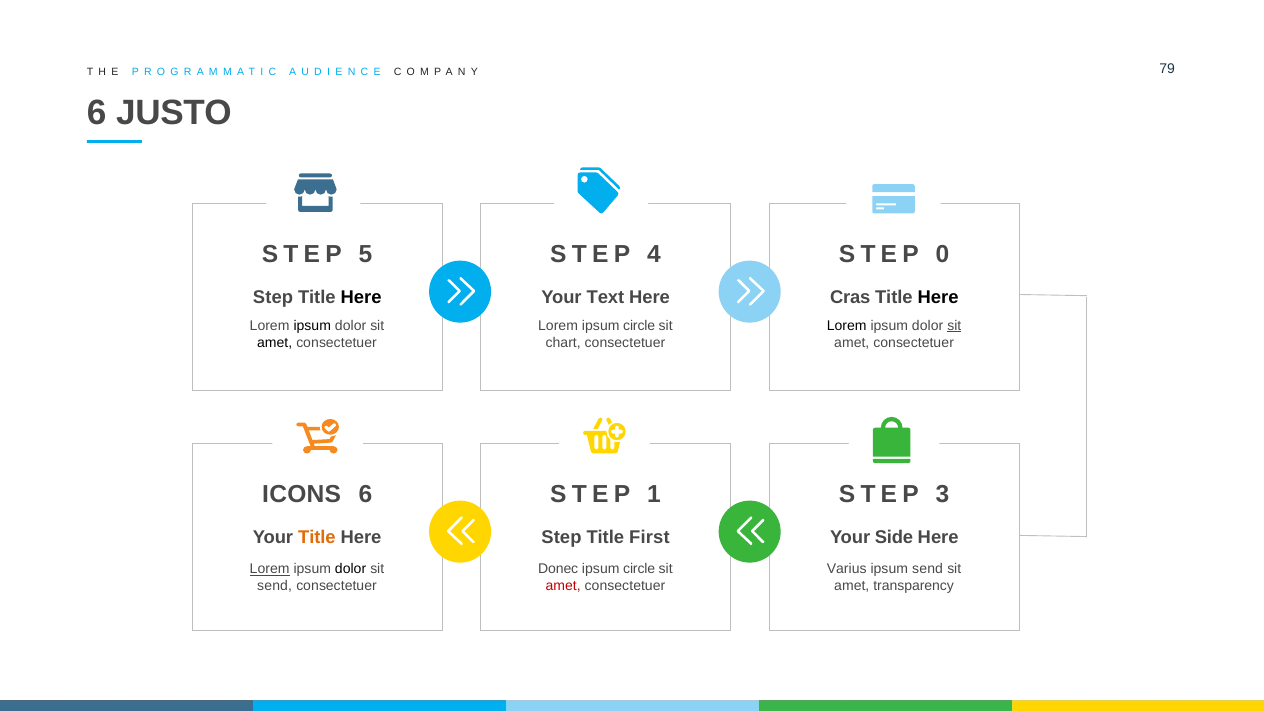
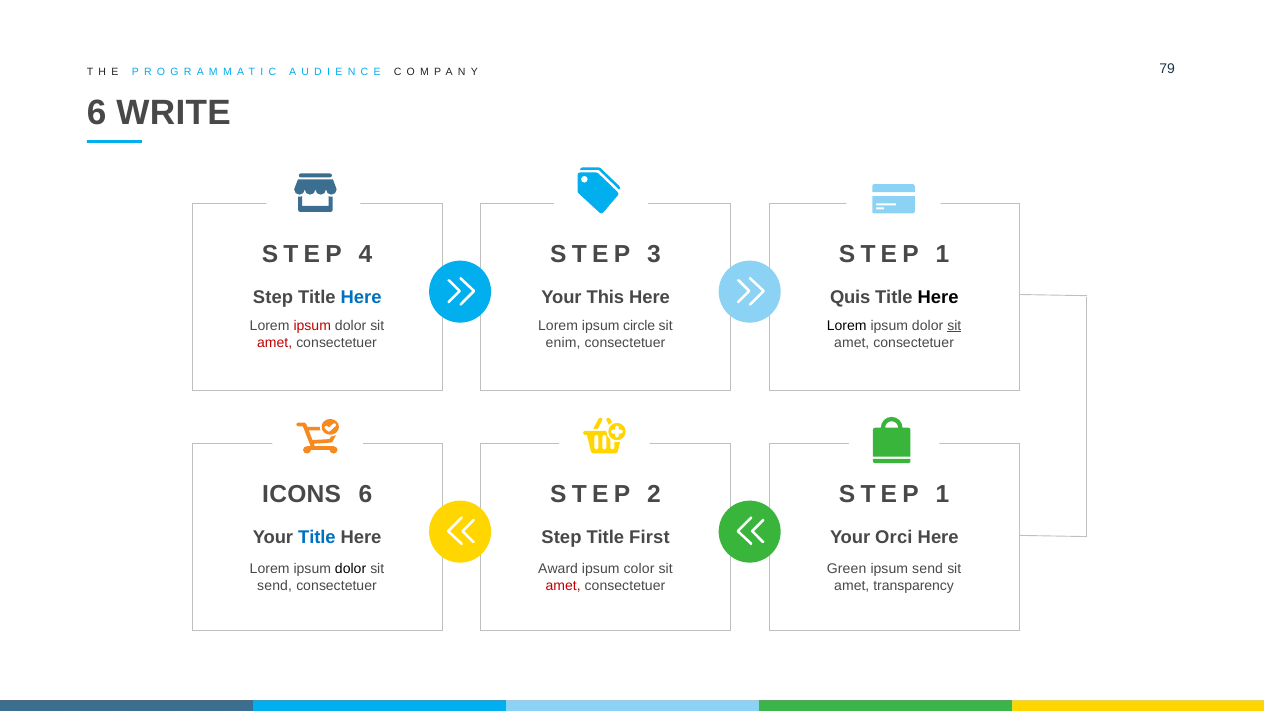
JUSTO: JUSTO -> WRITE
5: 5 -> 4
4: 4 -> 3
0 at (943, 255): 0 -> 1
Here at (361, 297) colour: black -> blue
Text: Text -> This
Cras: Cras -> Quis
ipsum at (312, 326) colour: black -> red
amet at (275, 342) colour: black -> red
chart: chart -> enim
1: 1 -> 2
3 at (943, 495): 3 -> 1
Title at (317, 537) colour: orange -> blue
Side: Side -> Orci
Lorem at (270, 569) underline: present -> none
Donec: Donec -> Award
circle at (639, 569): circle -> color
Varius: Varius -> Green
